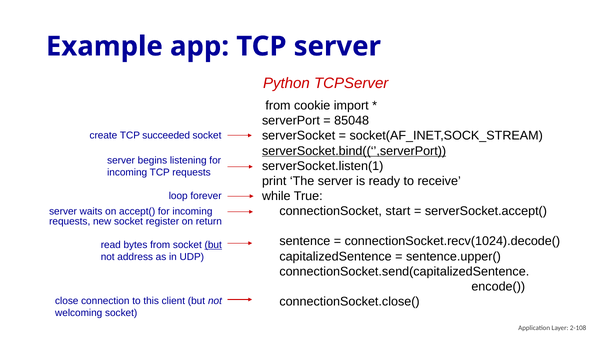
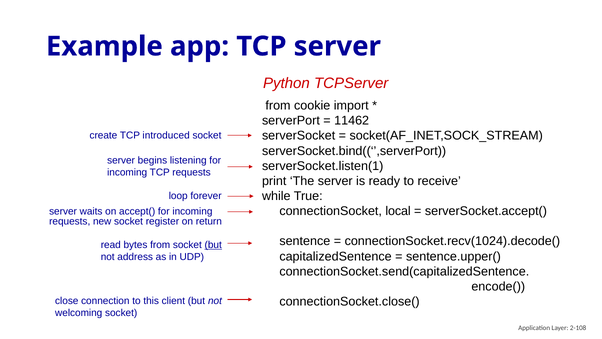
85048: 85048 -> 11462
succeeded: succeeded -> introduced
serverSocket.bind((‘’,serverPort underline: present -> none
start: start -> local
